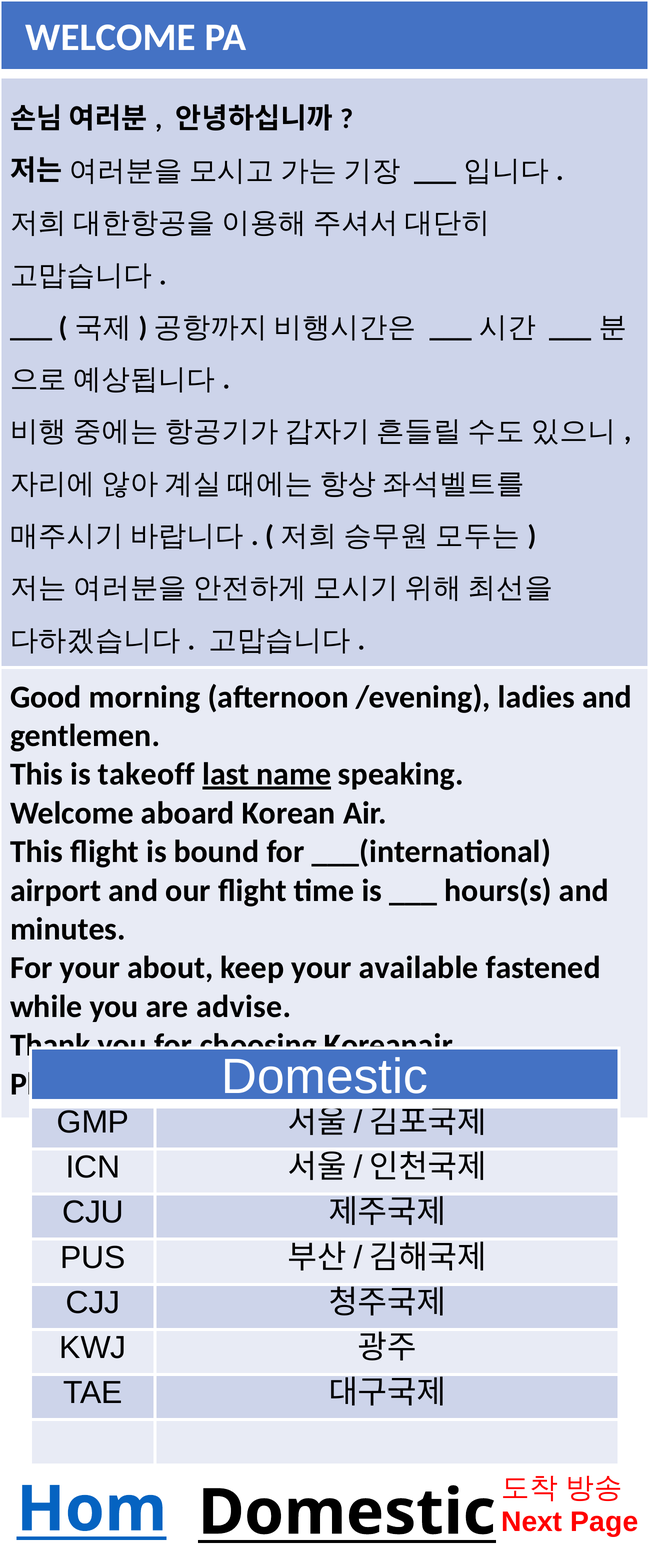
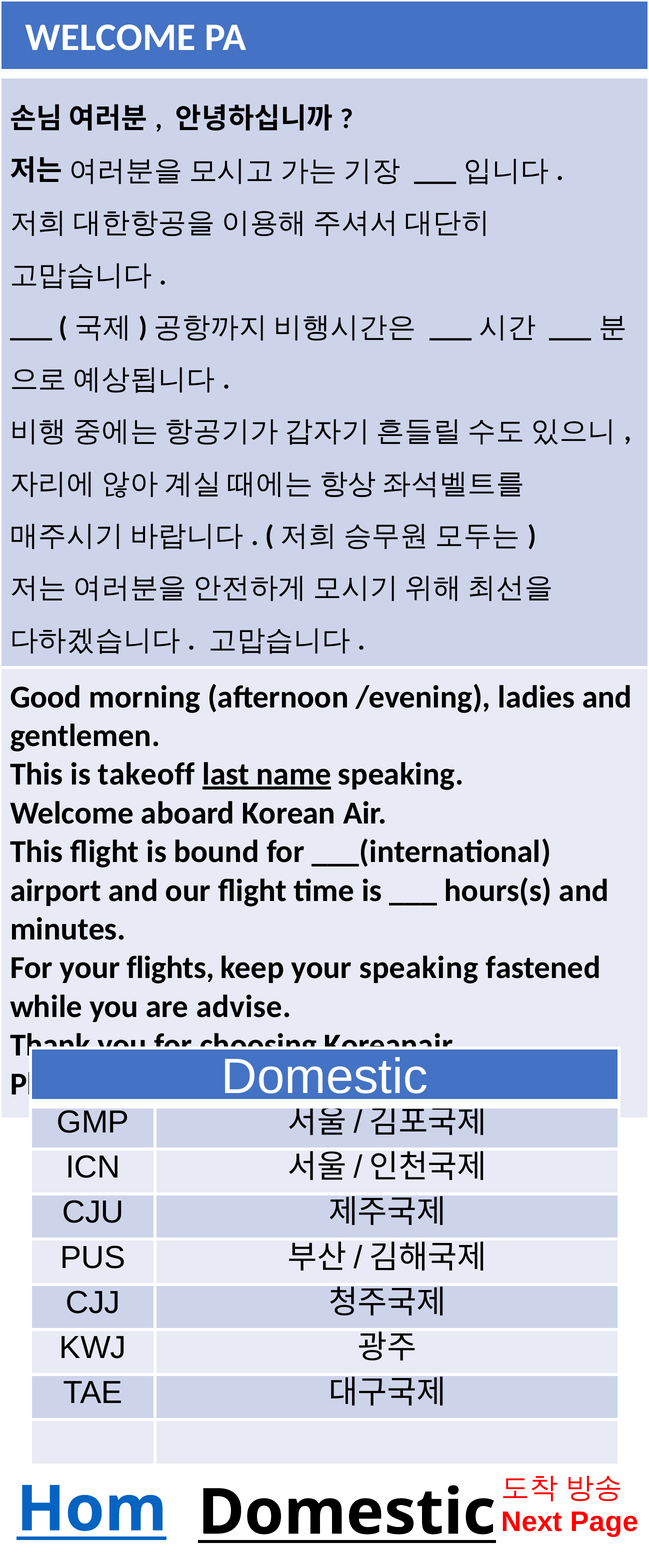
about: about -> flights
your available: available -> speaking
